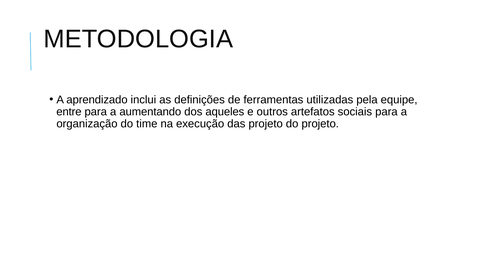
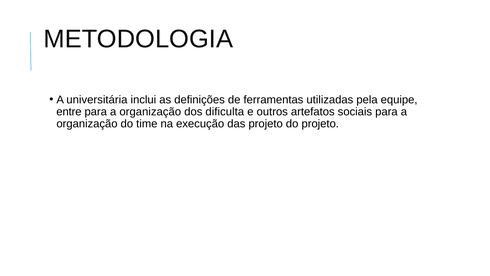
aprendizado: aprendizado -> universitária
aumentando at (150, 112): aumentando -> organização
aqueles: aqueles -> dificulta
